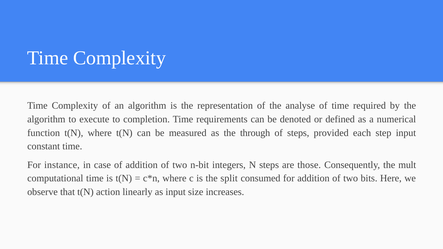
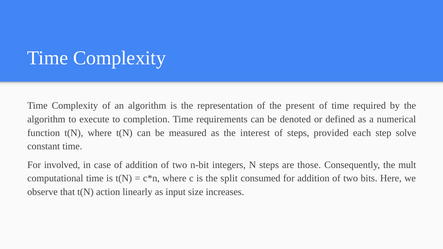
analyse: analyse -> present
through: through -> interest
step input: input -> solve
instance: instance -> involved
